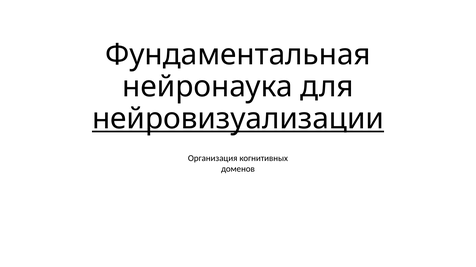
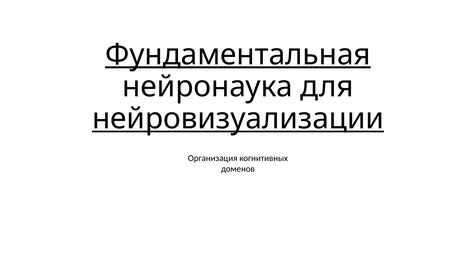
Фундаментальная underline: none -> present
